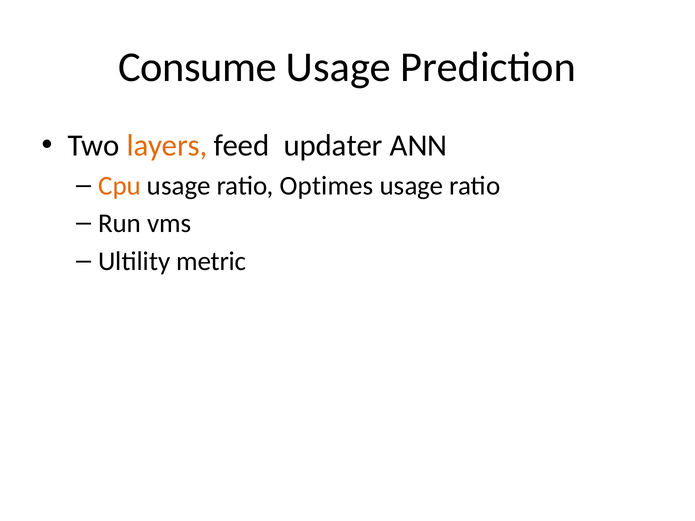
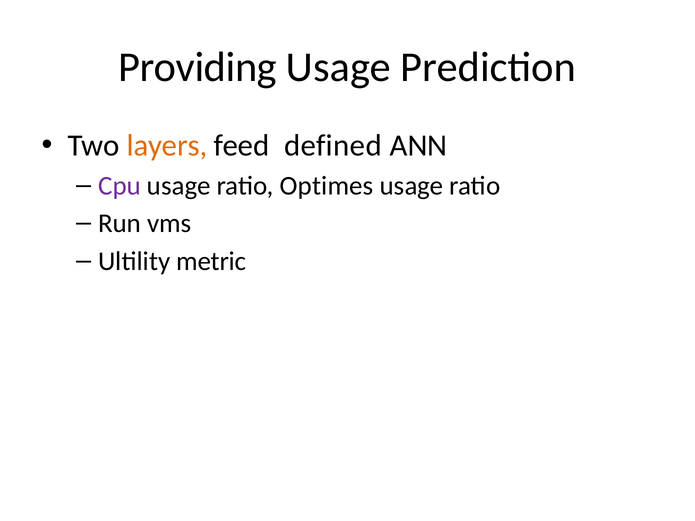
Consume: Consume -> Providing
updater: updater -> defined
Cpu colour: orange -> purple
